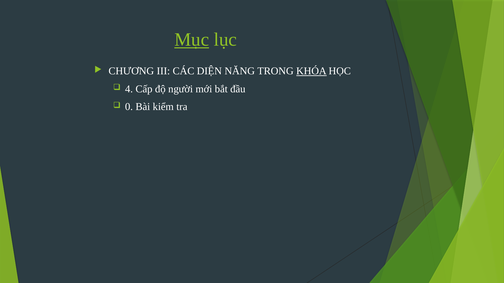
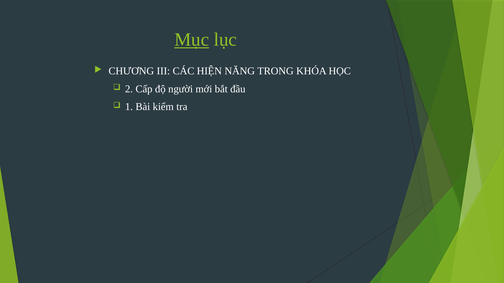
DIỆN: DIỆN -> HIỆN
KHÓA underline: present -> none
4: 4 -> 2
0: 0 -> 1
